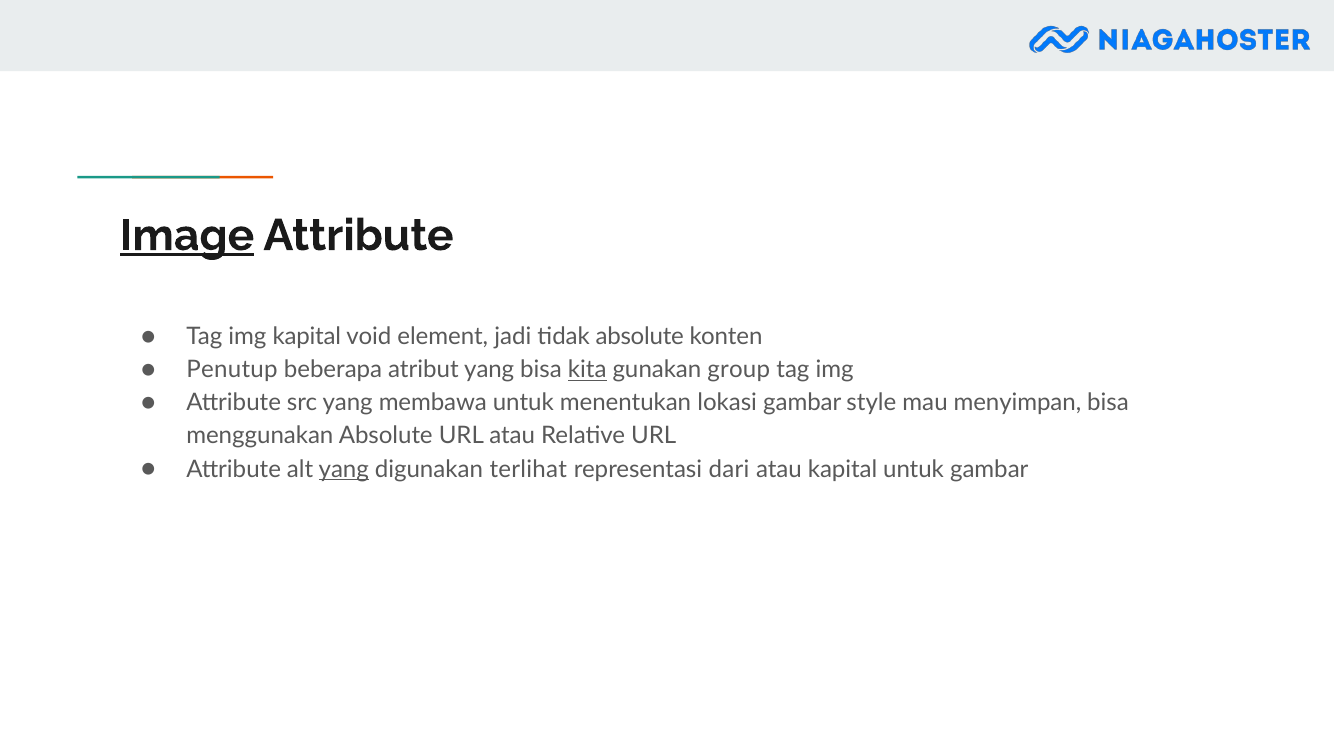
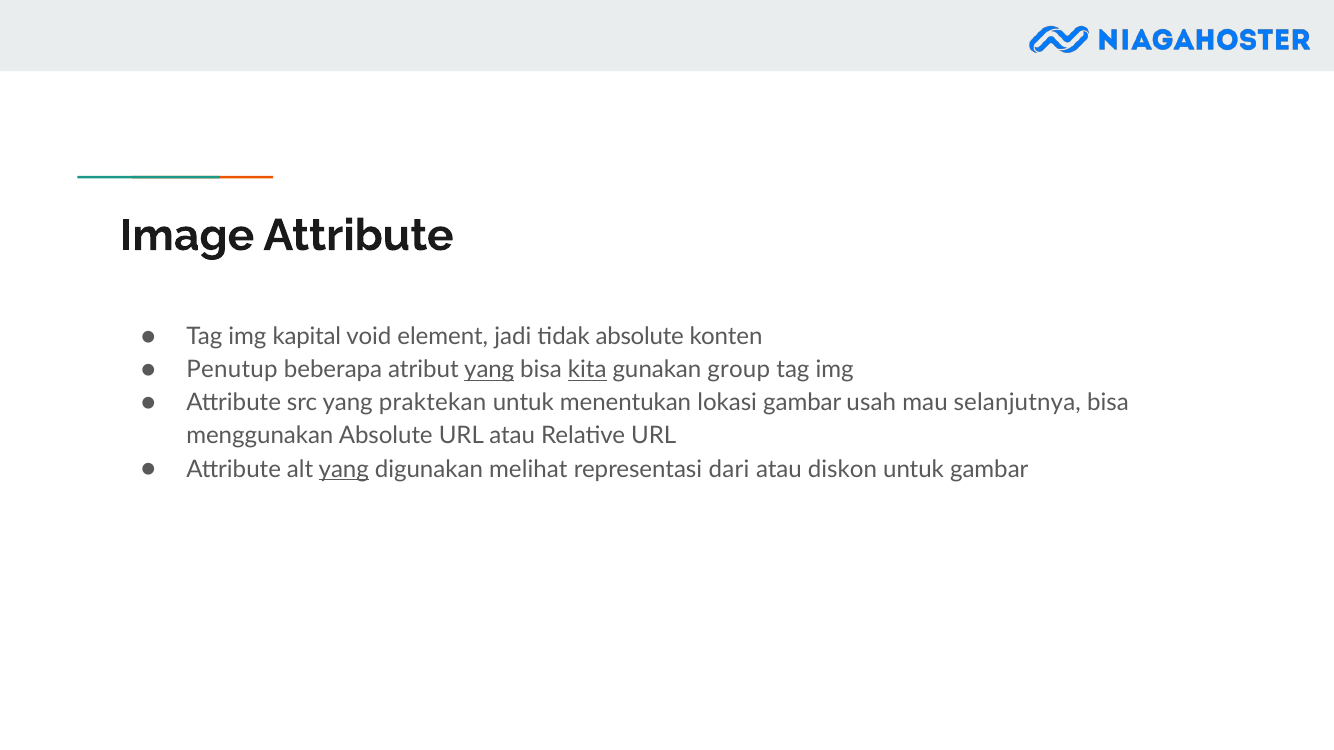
Image underline: present -> none
yang at (489, 370) underline: none -> present
membawa: membawa -> praktekan
style: style -> usah
menyimpan: menyimpan -> selanjutnya
terlihat: terlihat -> melihat
atau kapital: kapital -> diskon
